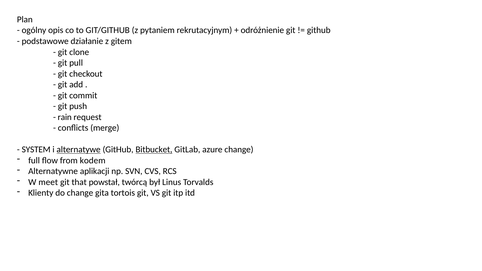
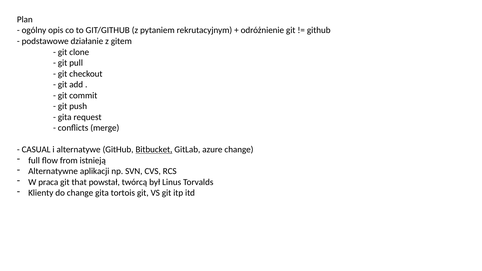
rain at (65, 117): rain -> gita
SYSTEM: SYSTEM -> CASUAL
alternatywe underline: present -> none
kodem: kodem -> istnieją
meet: meet -> praca
